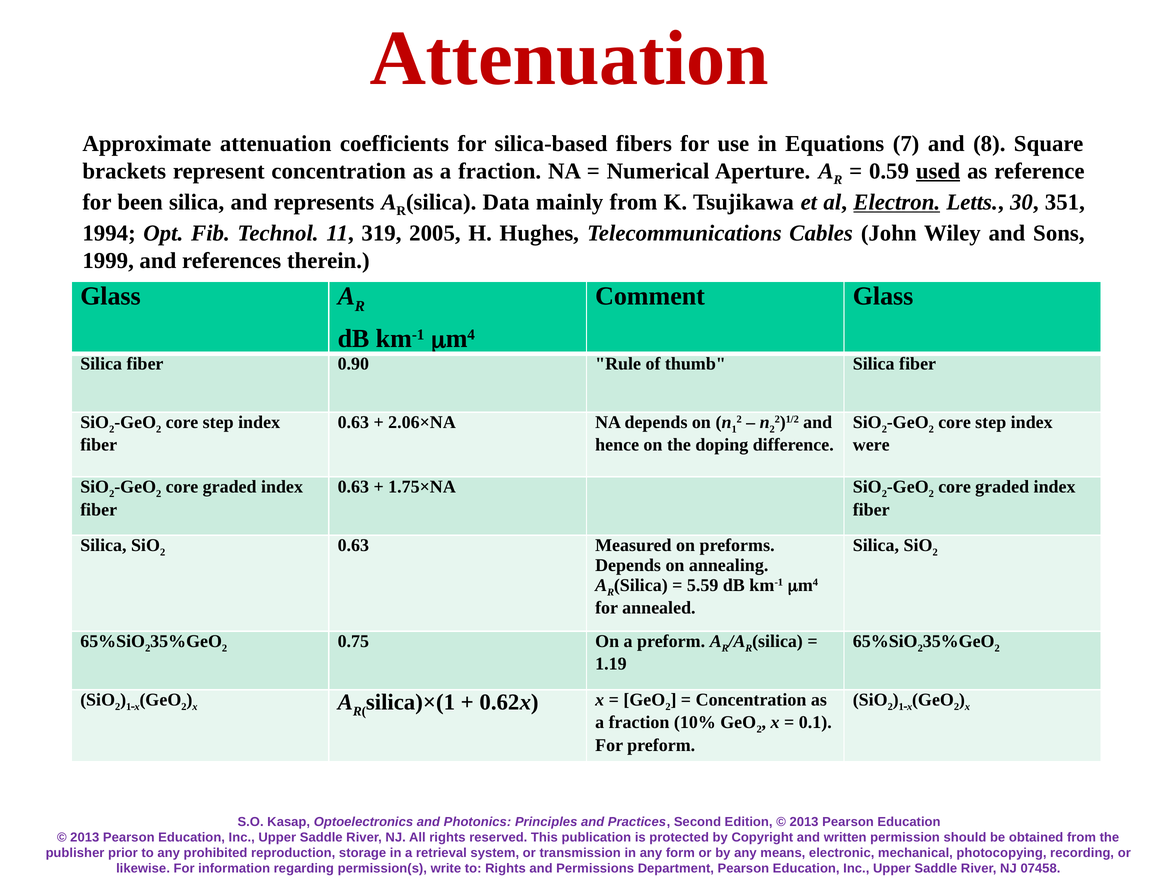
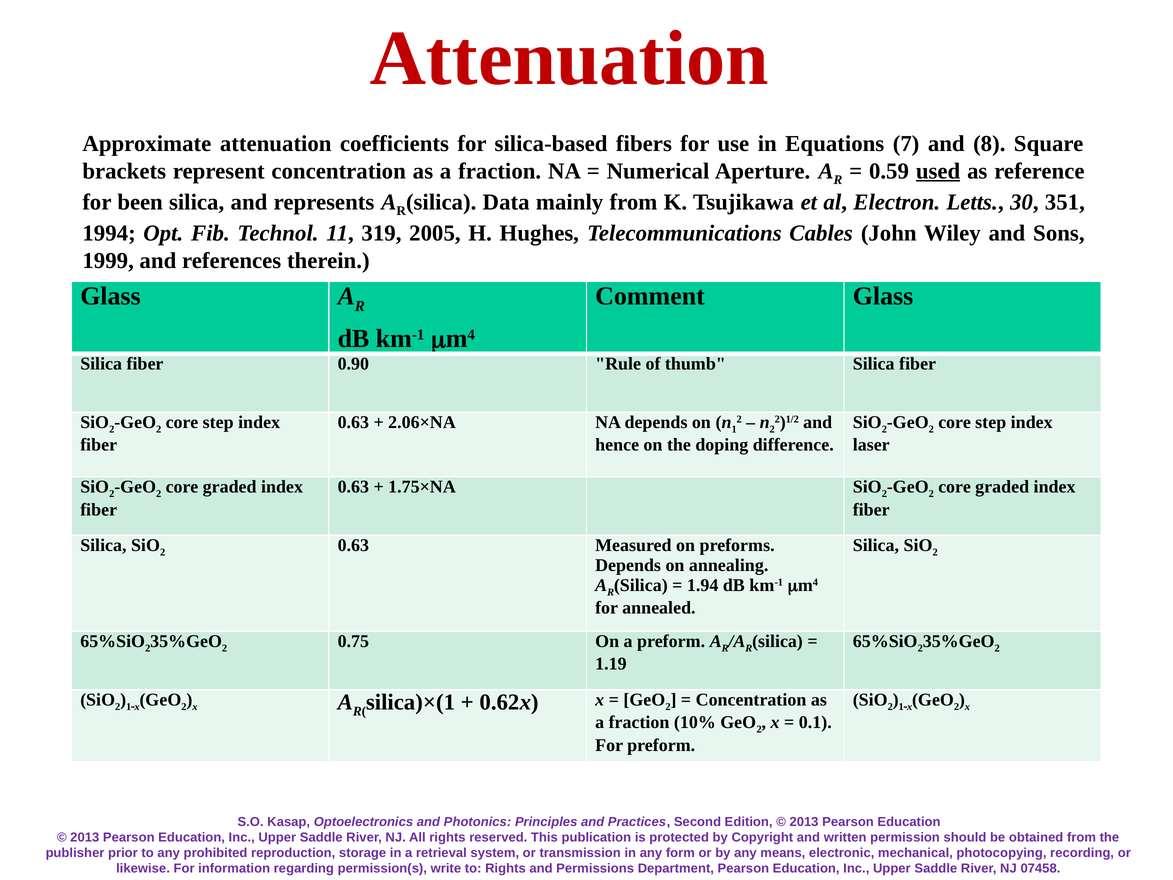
Electron underline: present -> none
were: were -> laser
5.59: 5.59 -> 1.94
